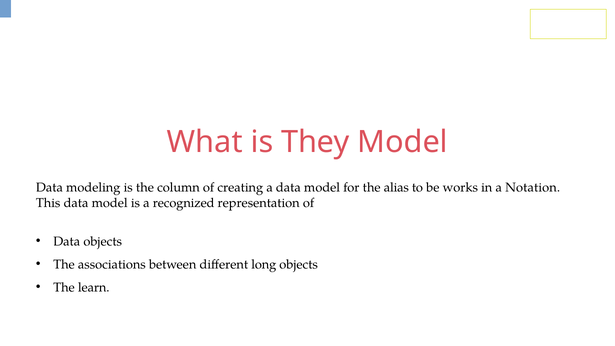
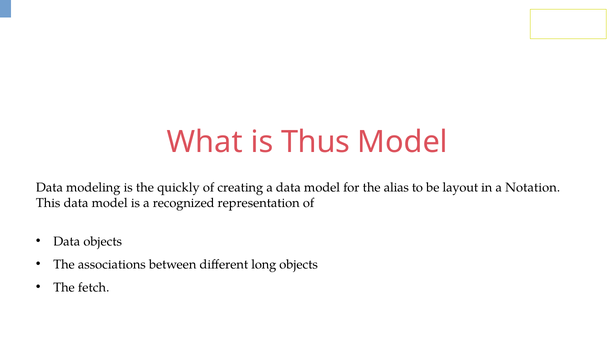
They: They -> Thus
column: column -> quickly
works: works -> layout
learn: learn -> fetch
